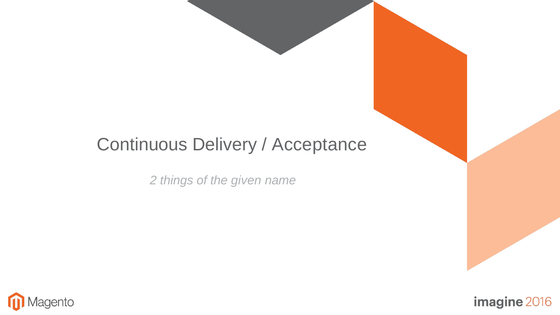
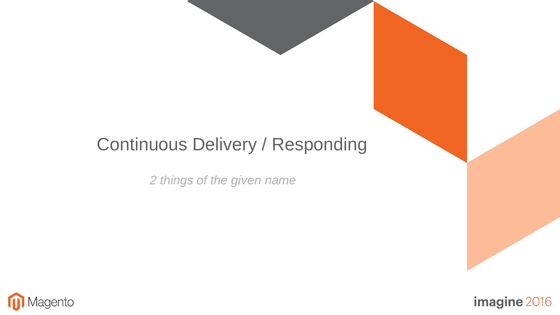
Acceptance: Acceptance -> Responding
